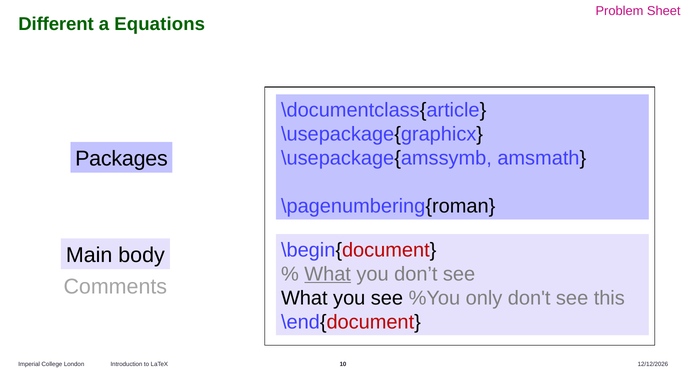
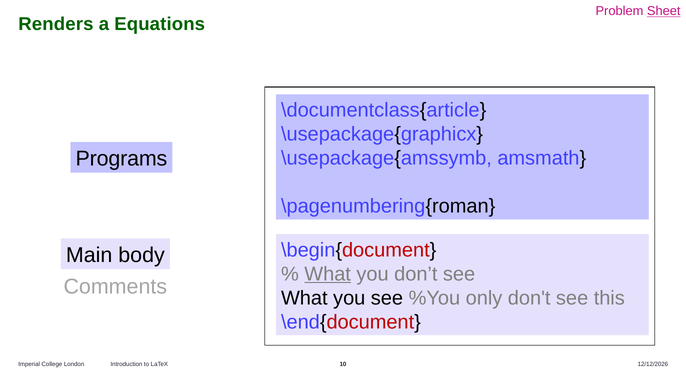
Sheet underline: none -> present
Different: Different -> Renders
Packages: Packages -> Programs
